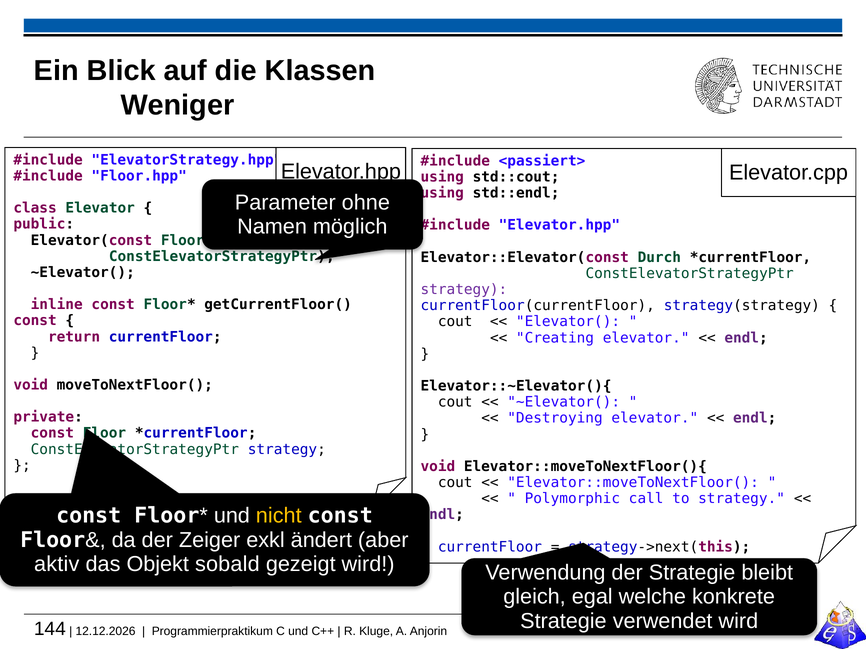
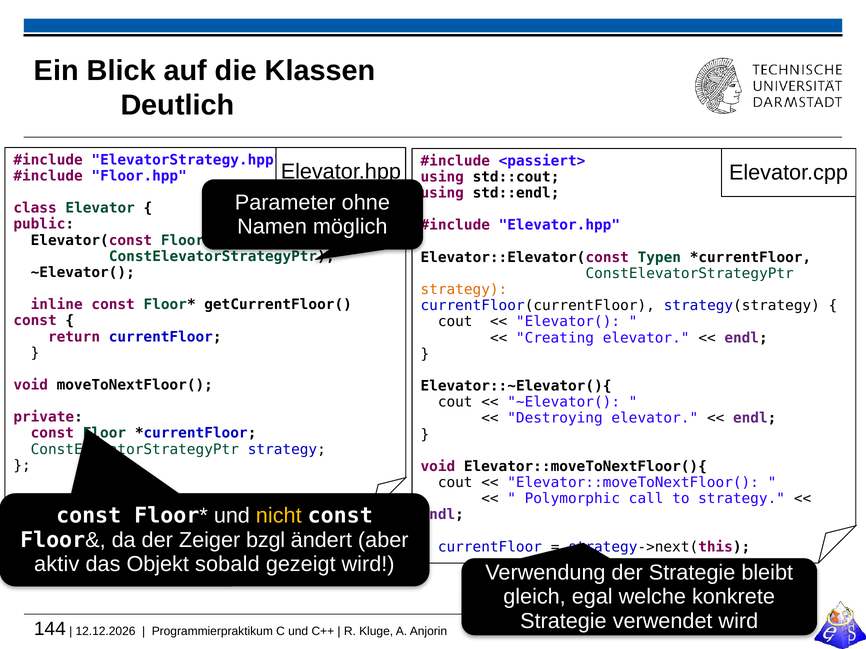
Weniger: Weniger -> Deutlich
Durch: Durch -> Typen
strategy at (464, 290) colour: purple -> orange
exkl: exkl -> bzgl
